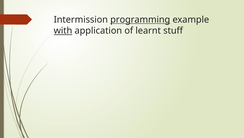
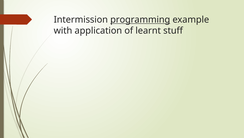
with underline: present -> none
